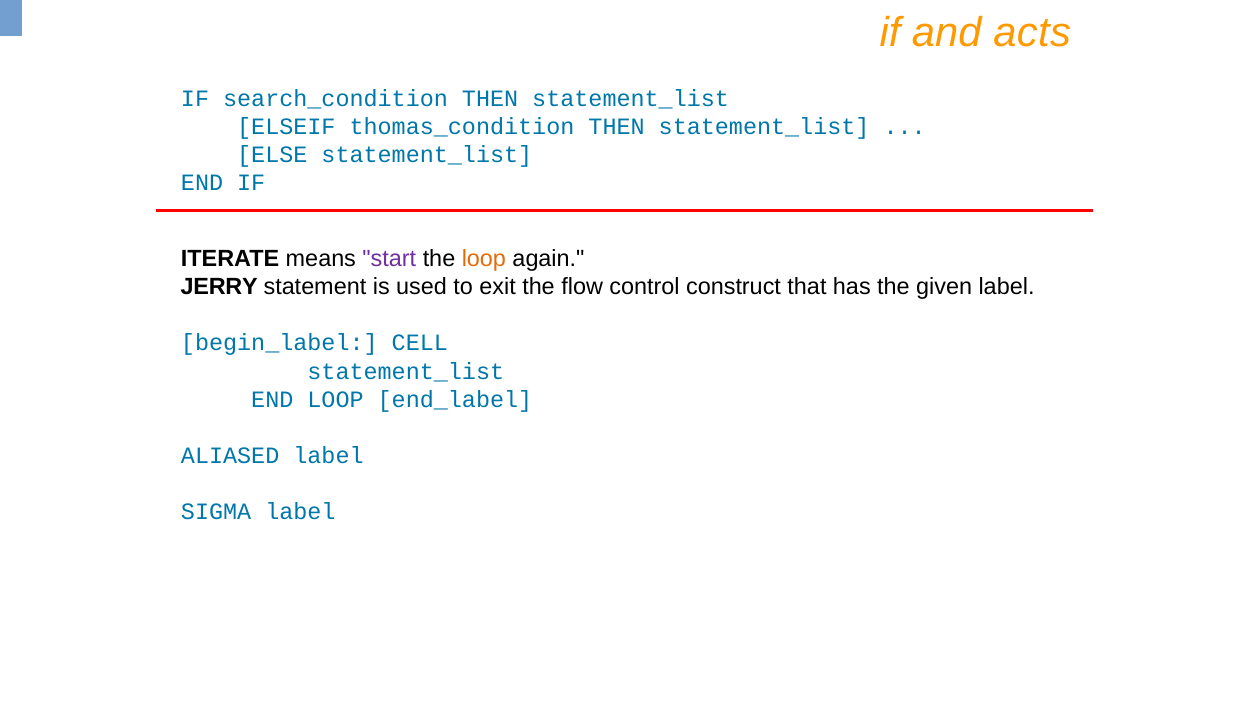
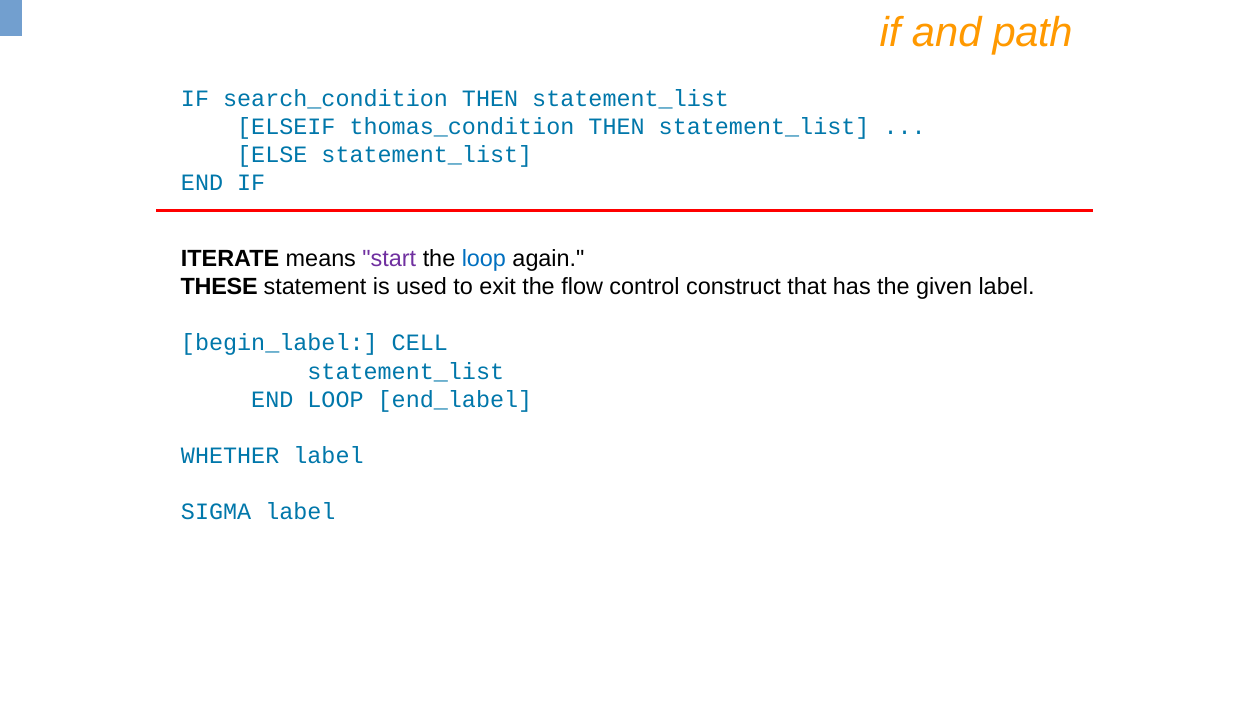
acts: acts -> path
loop at (484, 259) colour: orange -> blue
JERRY: JERRY -> THESE
ALIASED: ALIASED -> WHETHER
